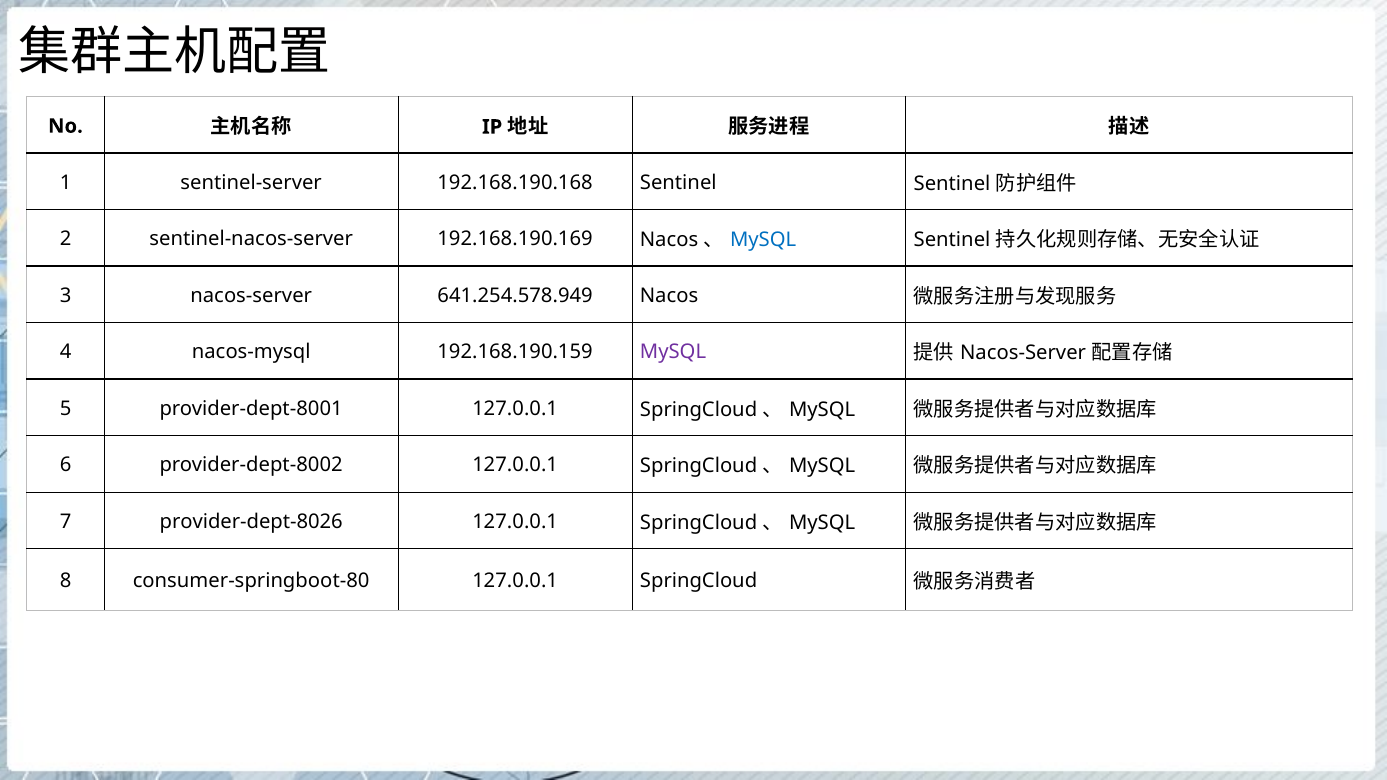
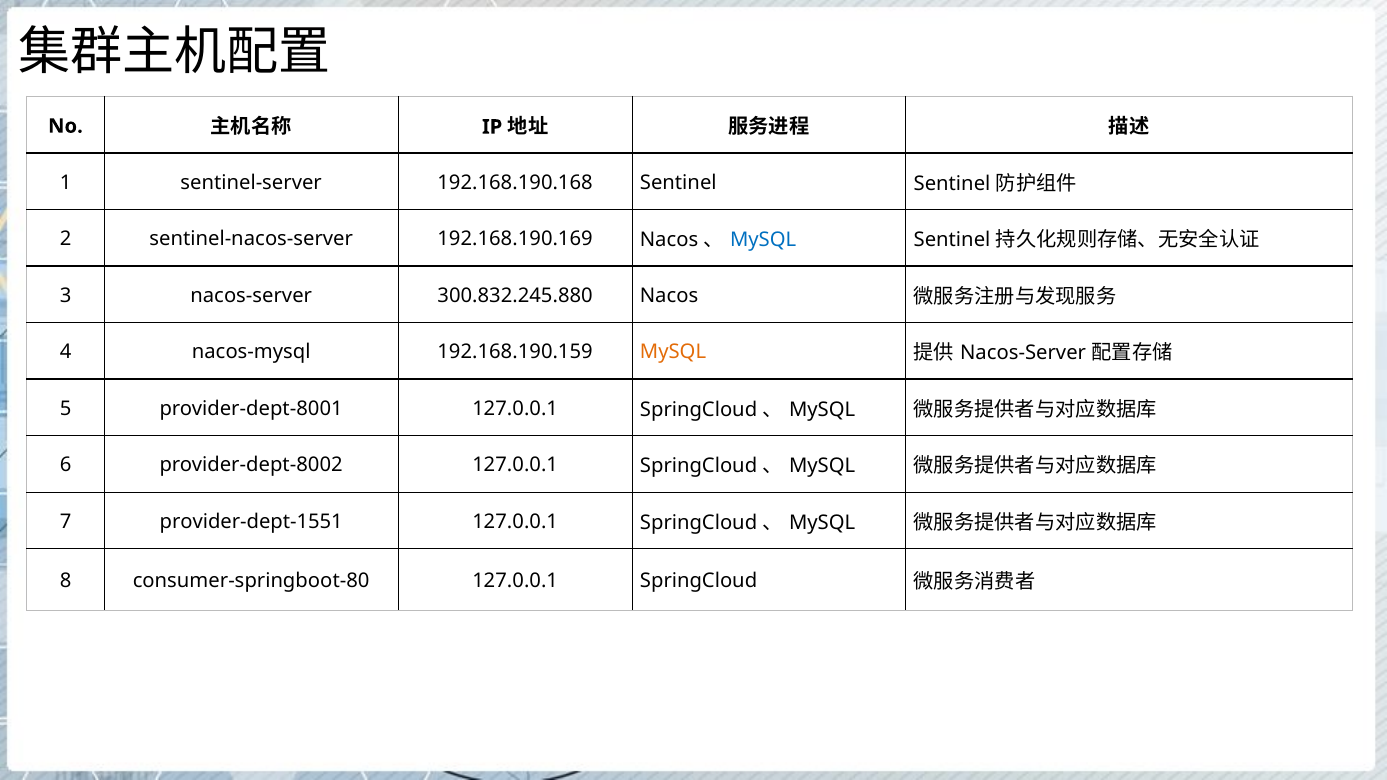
641.254.578.949: 641.254.578.949 -> 300.832.245.880
MySQL at (673, 352) colour: purple -> orange
provider-dept-8026: provider-dept-8026 -> provider-dept-1551
